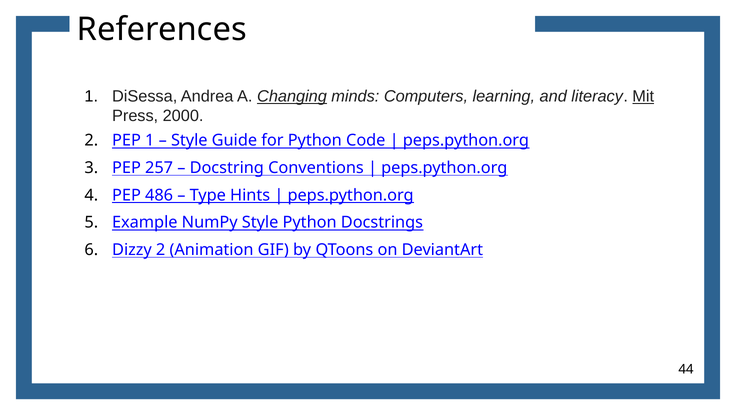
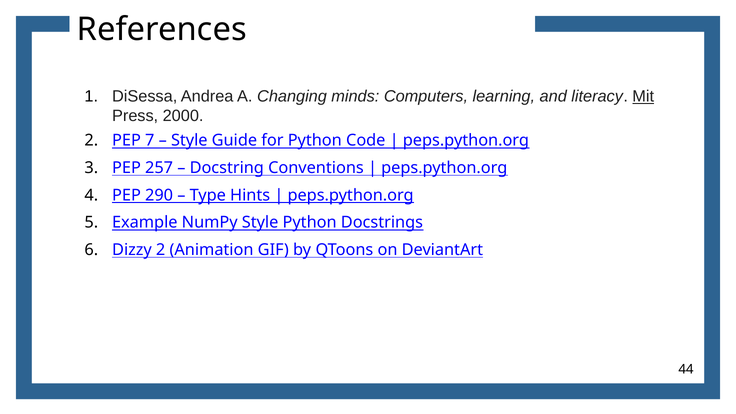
Changing underline: present -> none
PEP 1: 1 -> 7
486: 486 -> 290
